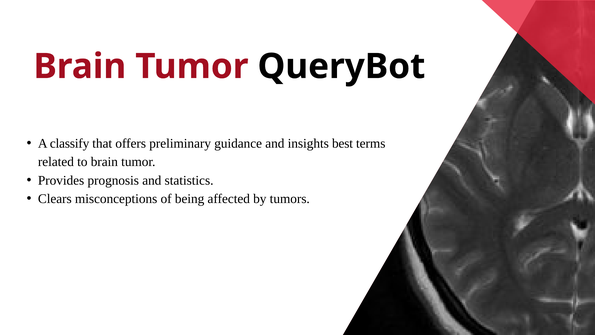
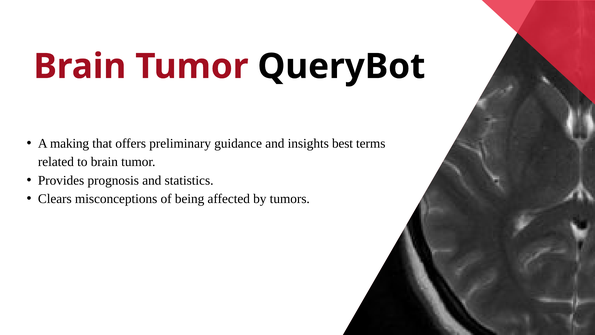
classify: classify -> making
